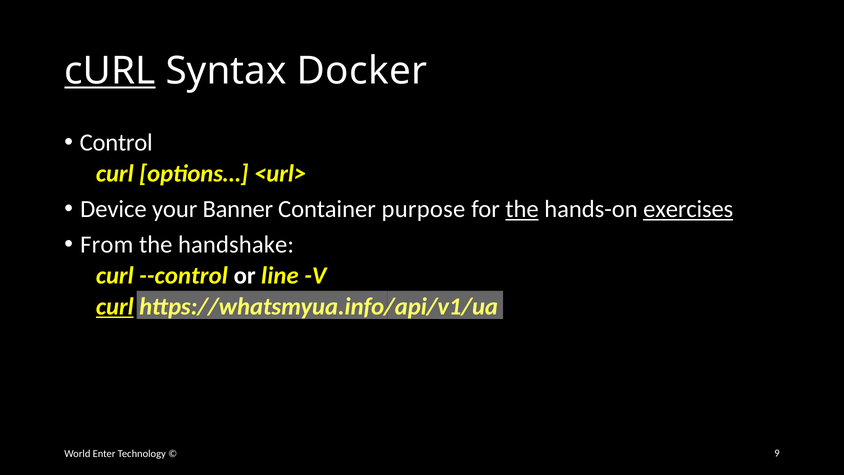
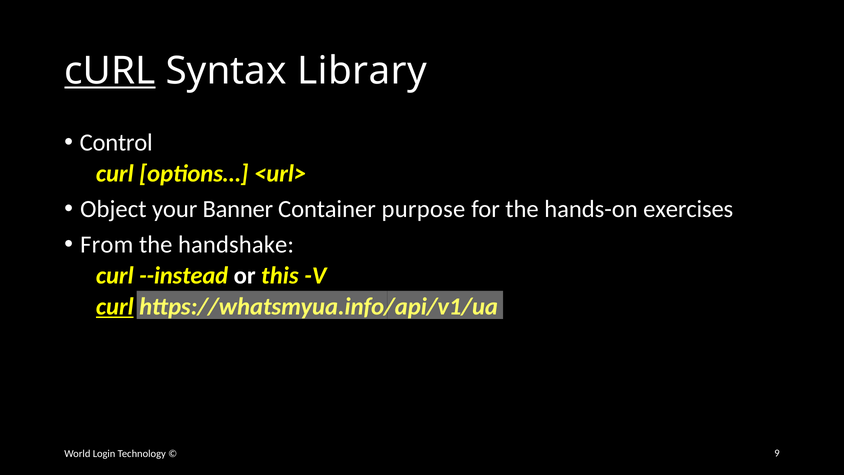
Docker: Docker -> Library
Device: Device -> Object
the at (522, 209) underline: present -> none
exercises underline: present -> none
--control: --control -> --instead
line: line -> this
Enter: Enter -> Login
